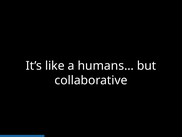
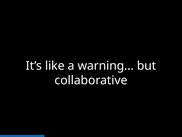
humans…: humans… -> warning…
